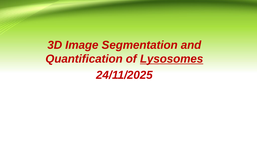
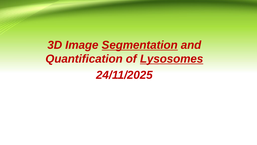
Segmentation underline: none -> present
